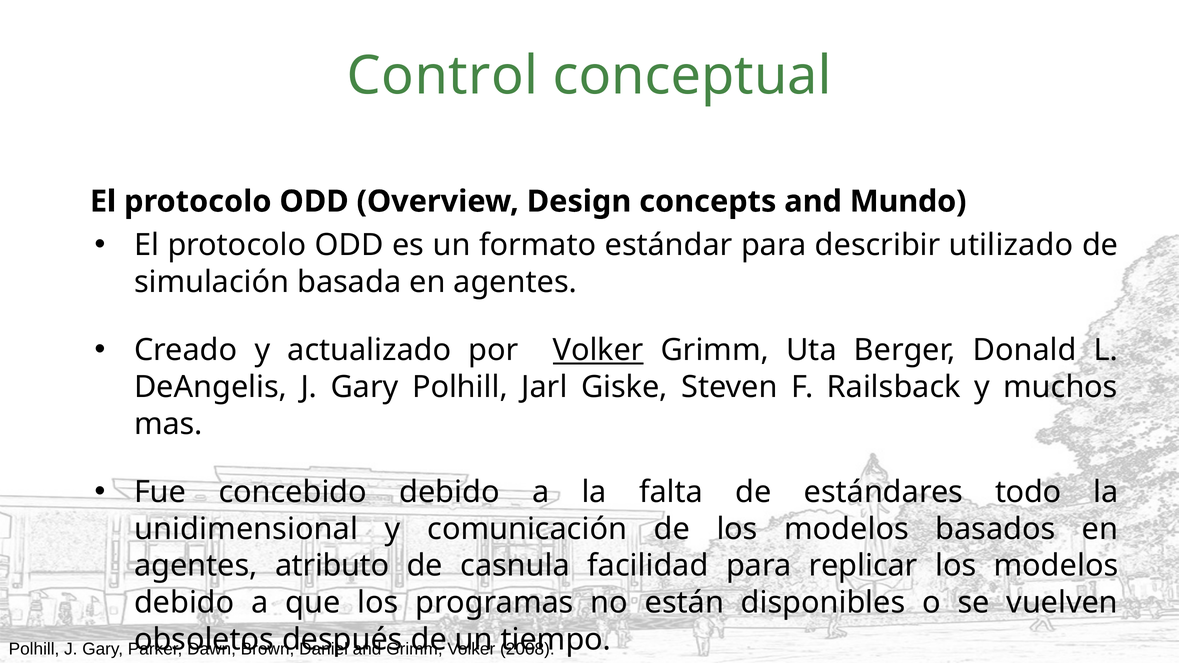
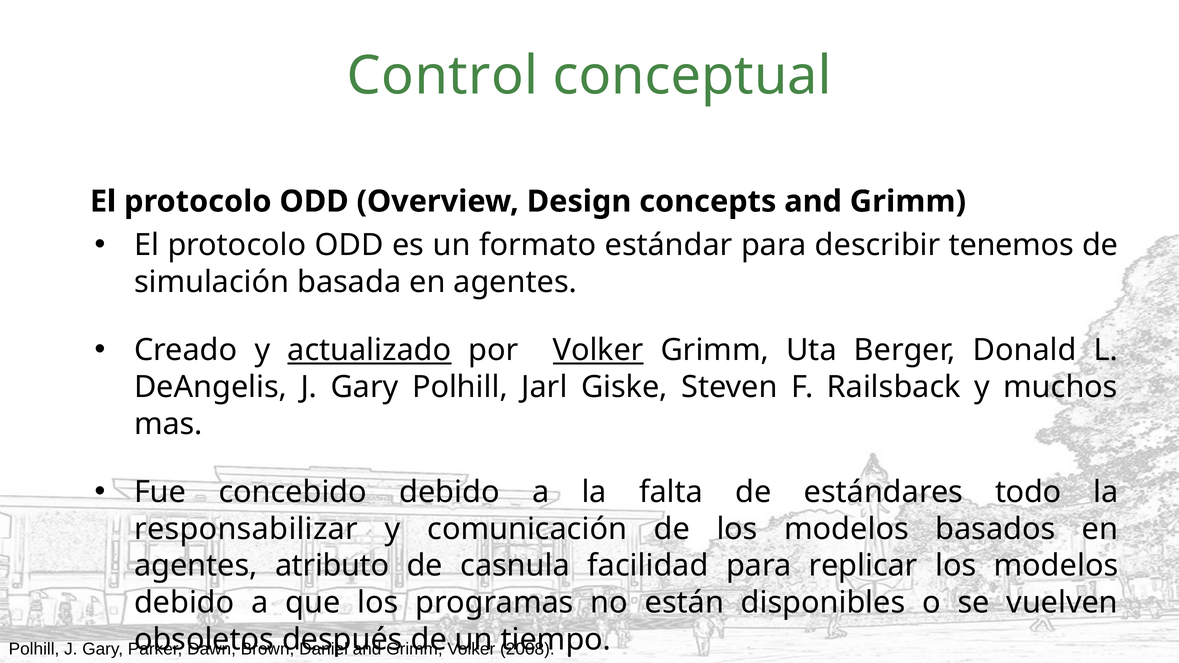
concepts and Mundo: Mundo -> Grimm
utilizado: utilizado -> tenemos
actualizado underline: none -> present
unidimensional: unidimensional -> responsabilizar
